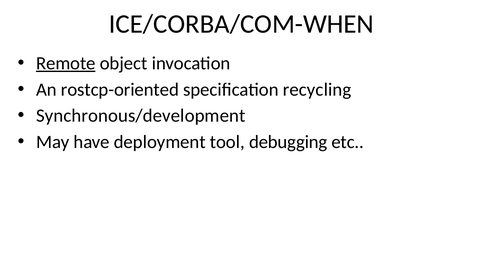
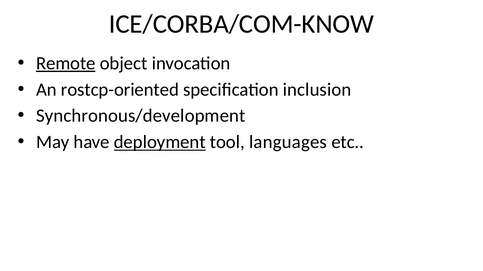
ICE/CORBA/COM-WHEN: ICE/CORBA/COM-WHEN -> ICE/CORBA/COM-KNOW
recycling: recycling -> inclusion
deployment underline: none -> present
debugging: debugging -> languages
